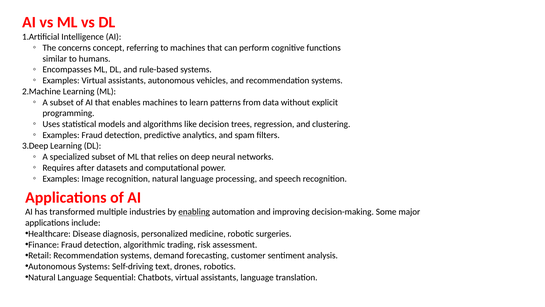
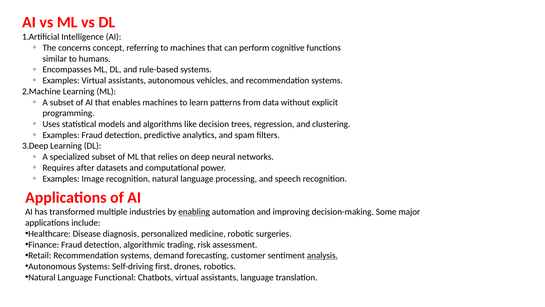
analysis underline: none -> present
text: text -> first
Sequential: Sequential -> Functional
